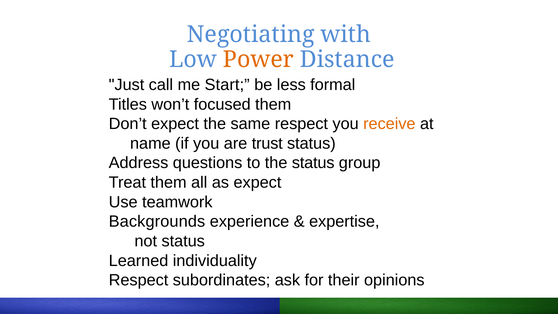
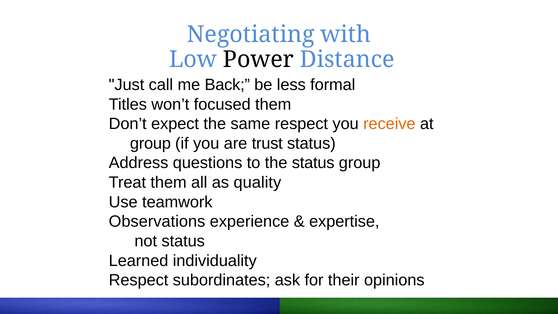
Power colour: orange -> black
Start: Start -> Back
name at (150, 143): name -> group
as expect: expect -> quality
Backgrounds: Backgrounds -> Observations
